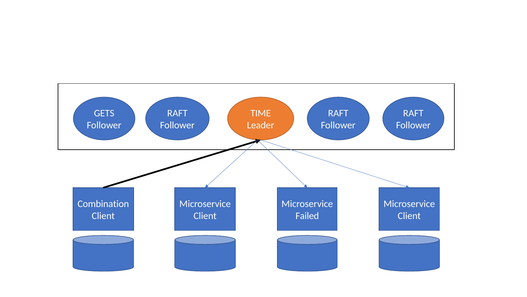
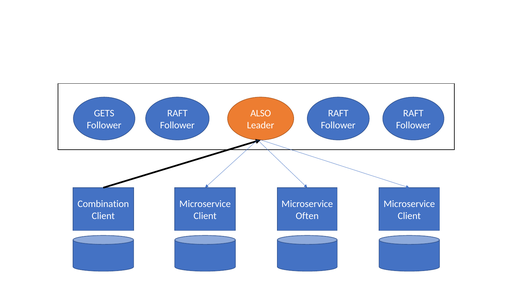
TIME: TIME -> ALSO
Failed: Failed -> Often
